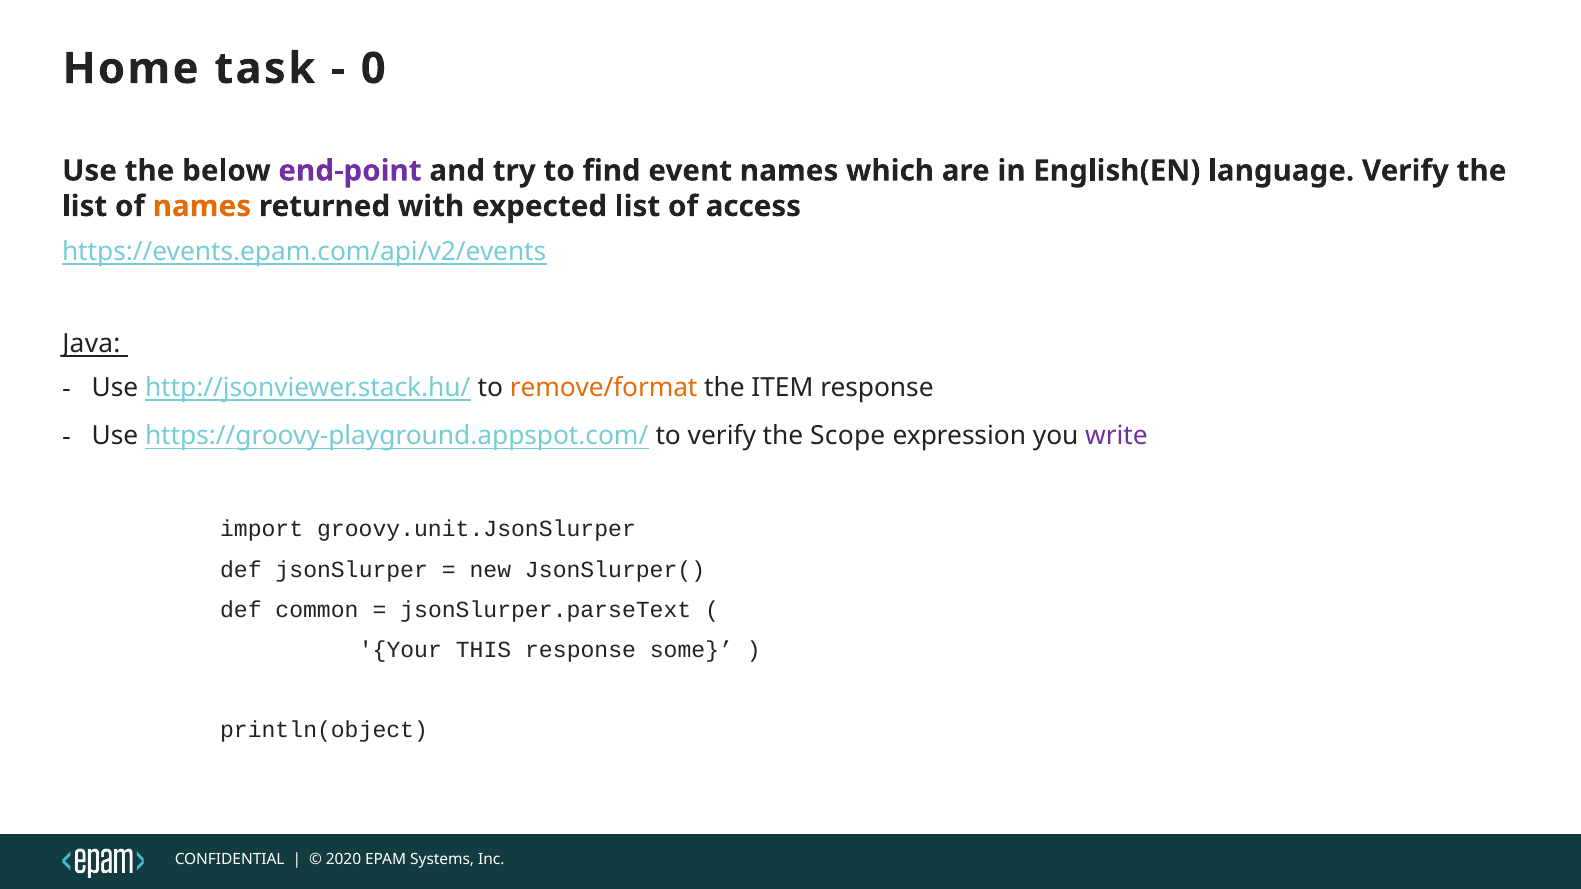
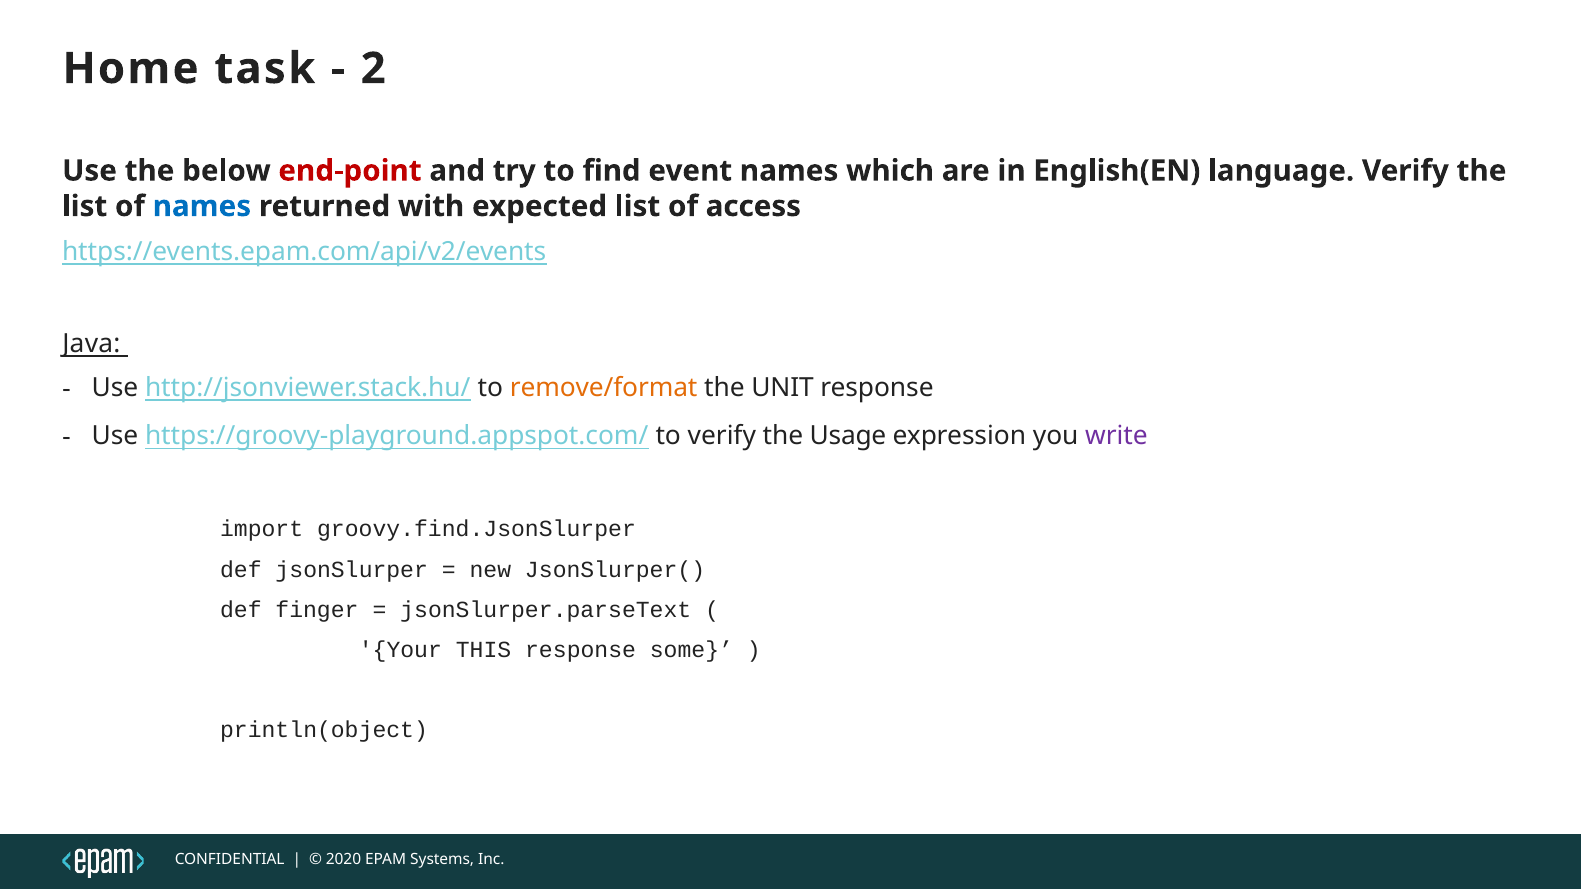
0: 0 -> 2
end-point colour: purple -> red
names at (202, 206) colour: orange -> blue
ITEM: ITEM -> UNIT
Scope: Scope -> Usage
groovy.unit.JsonSlurper: groovy.unit.JsonSlurper -> groovy.find.JsonSlurper
common: common -> finger
